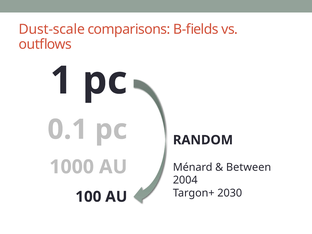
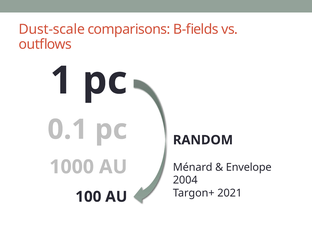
Between: Between -> Envelope
2030: 2030 -> 2021
